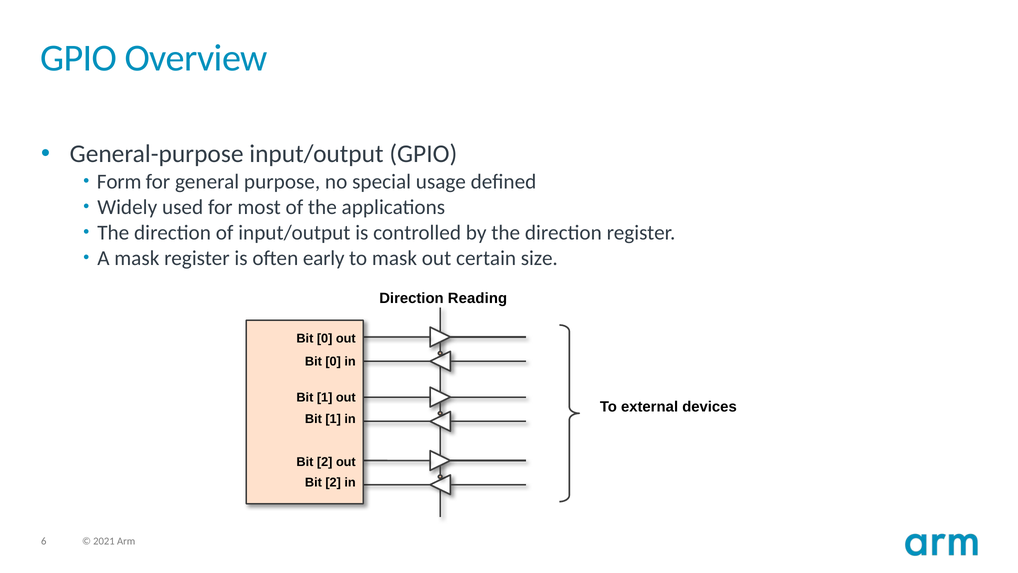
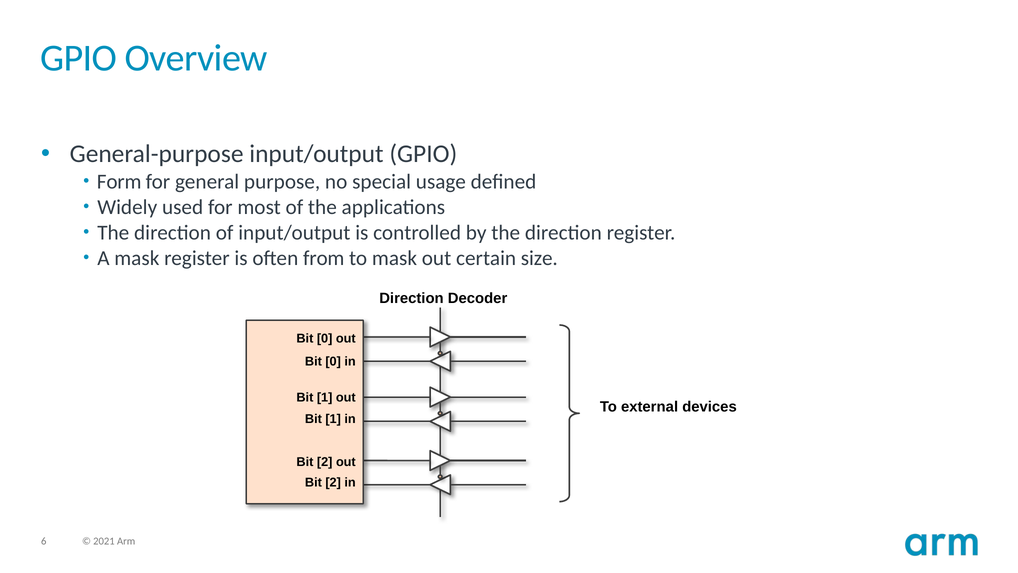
early: early -> from
Reading: Reading -> Decoder
